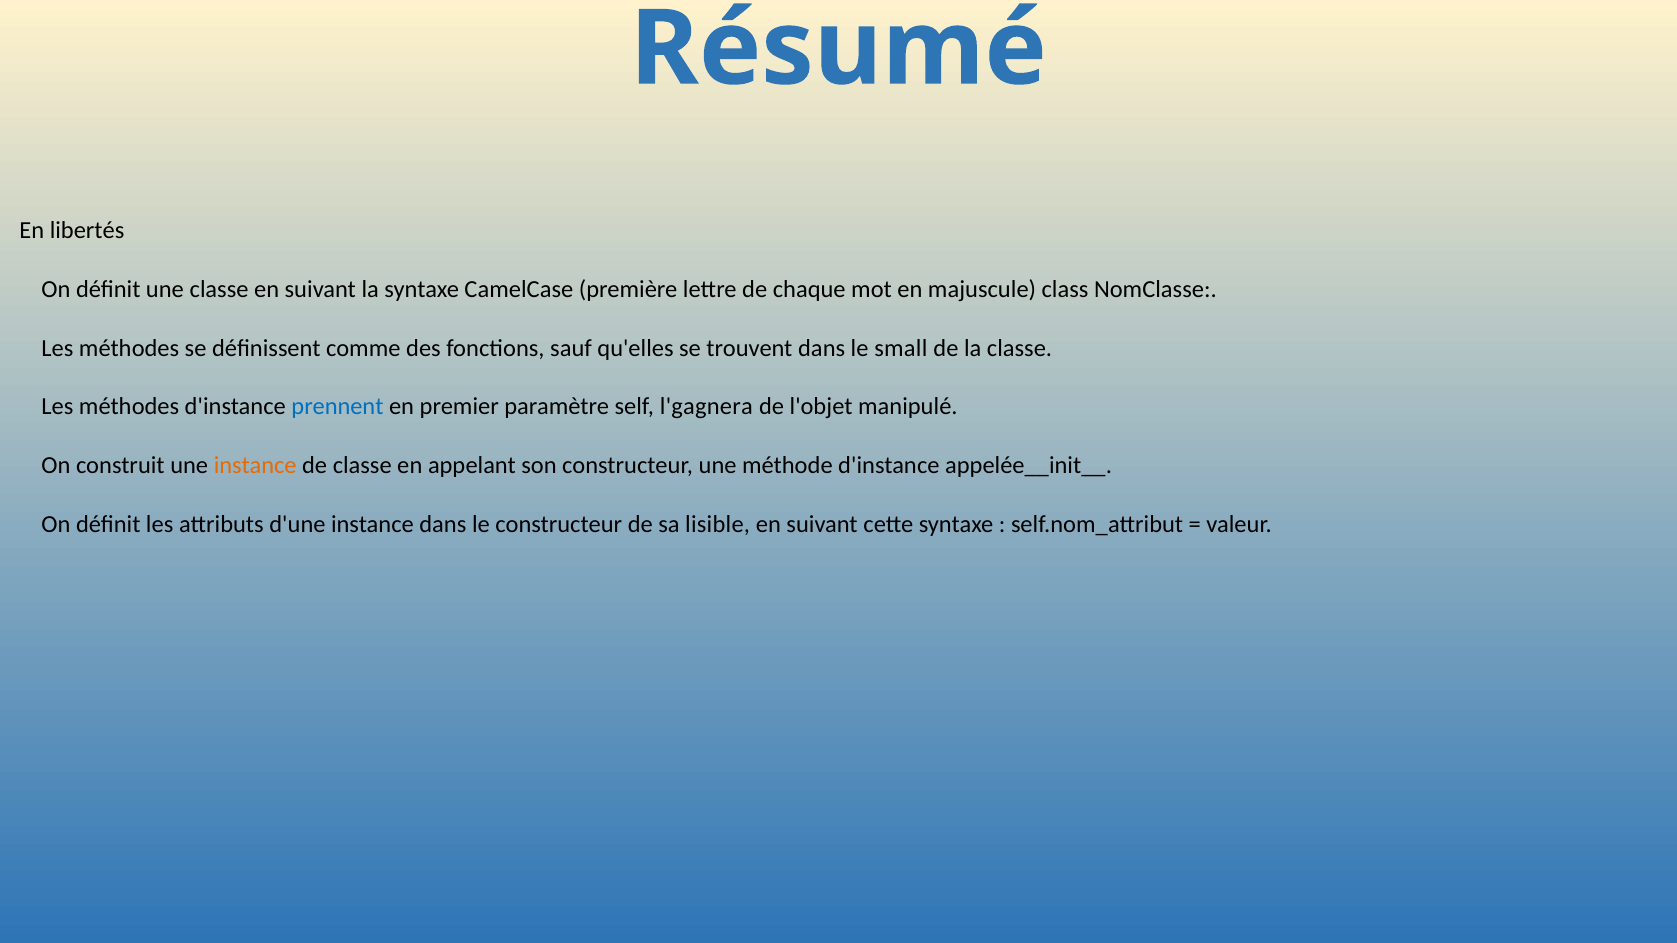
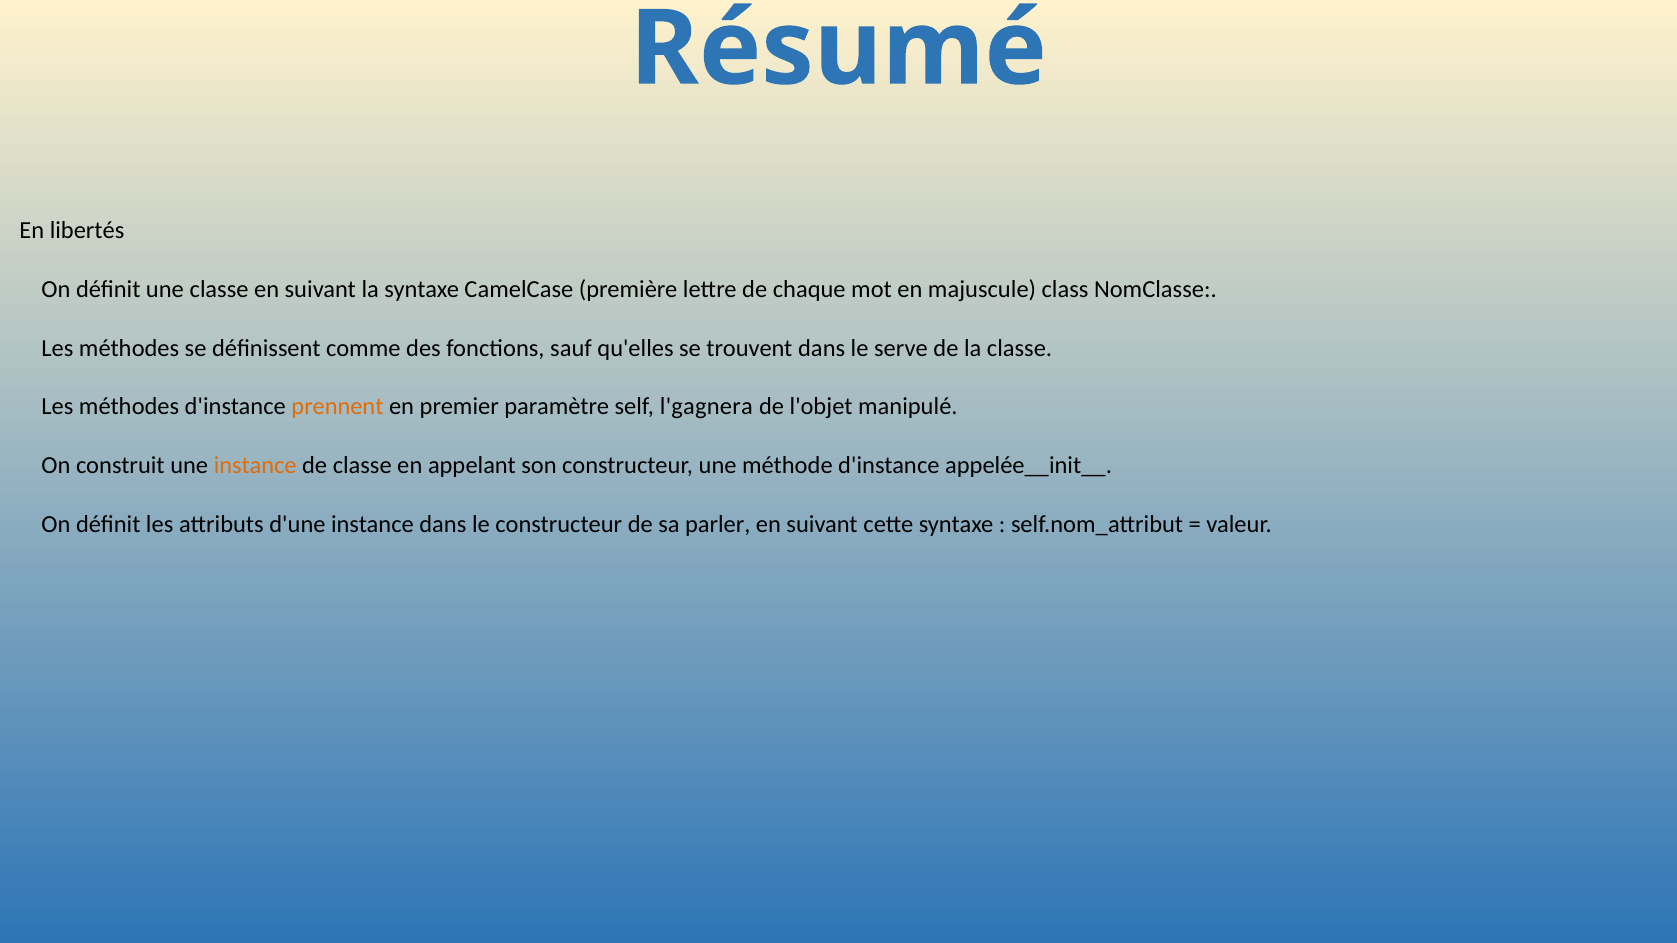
small: small -> serve
prennent colour: blue -> orange
lisible: lisible -> parler
